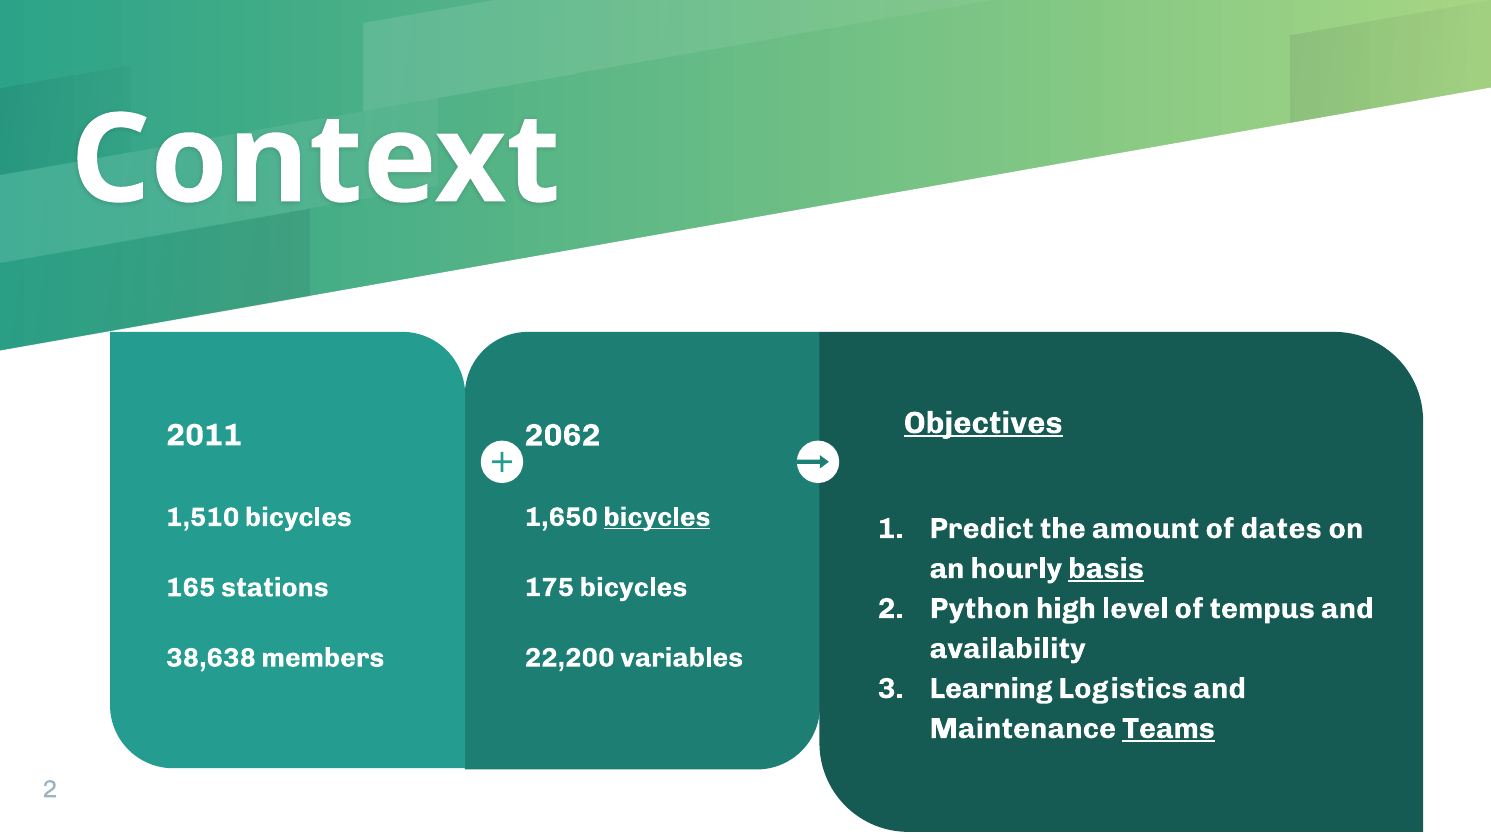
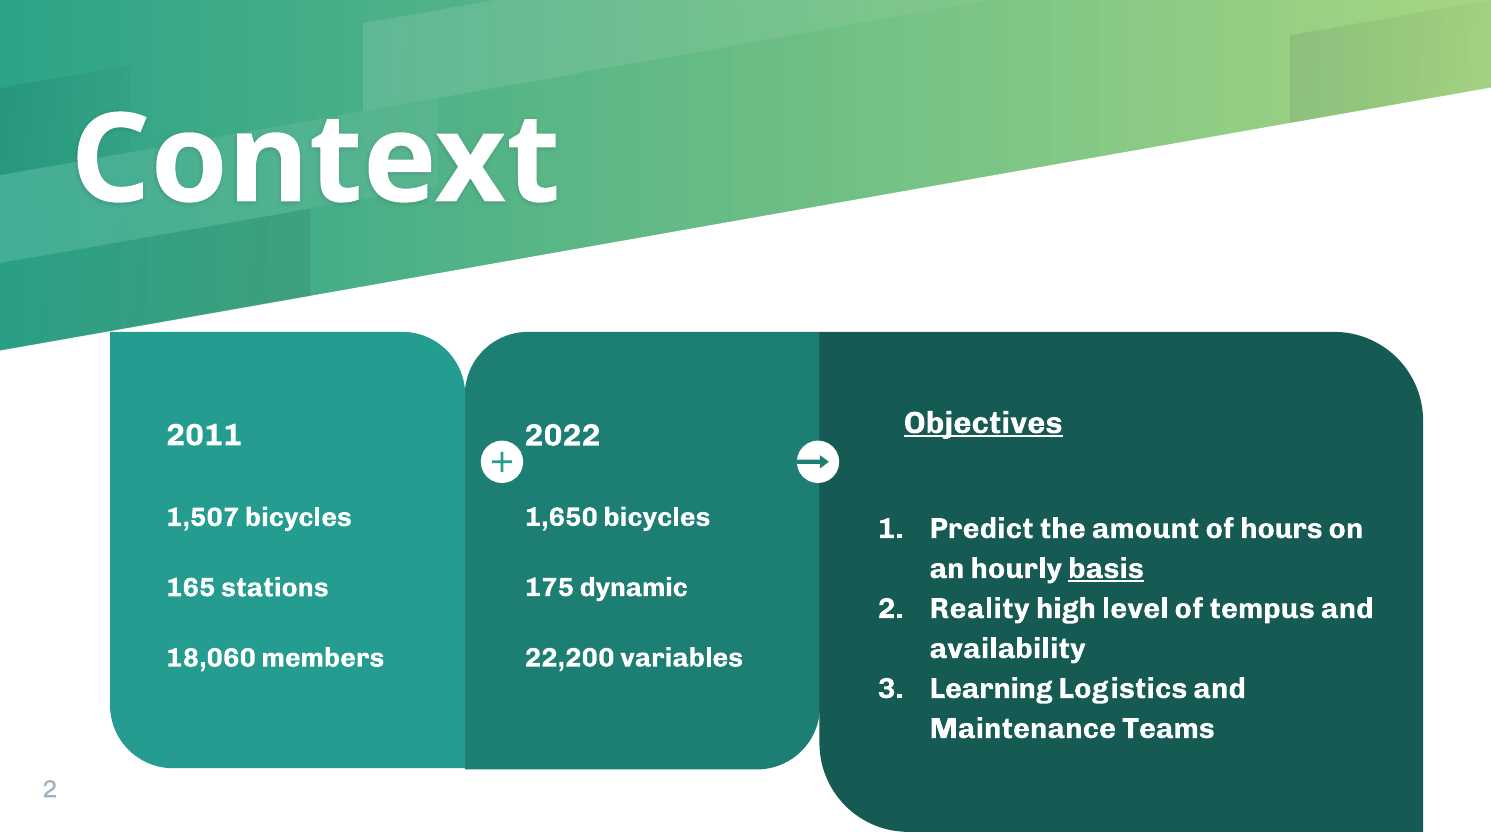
2062: 2062 -> 2022
1,510: 1,510 -> 1,507
bicycles at (657, 517) underline: present -> none
dates: dates -> hours
175 bicycles: bicycles -> dynamic
Python: Python -> Reality
38,638: 38,638 -> 18,060
Teams underline: present -> none
